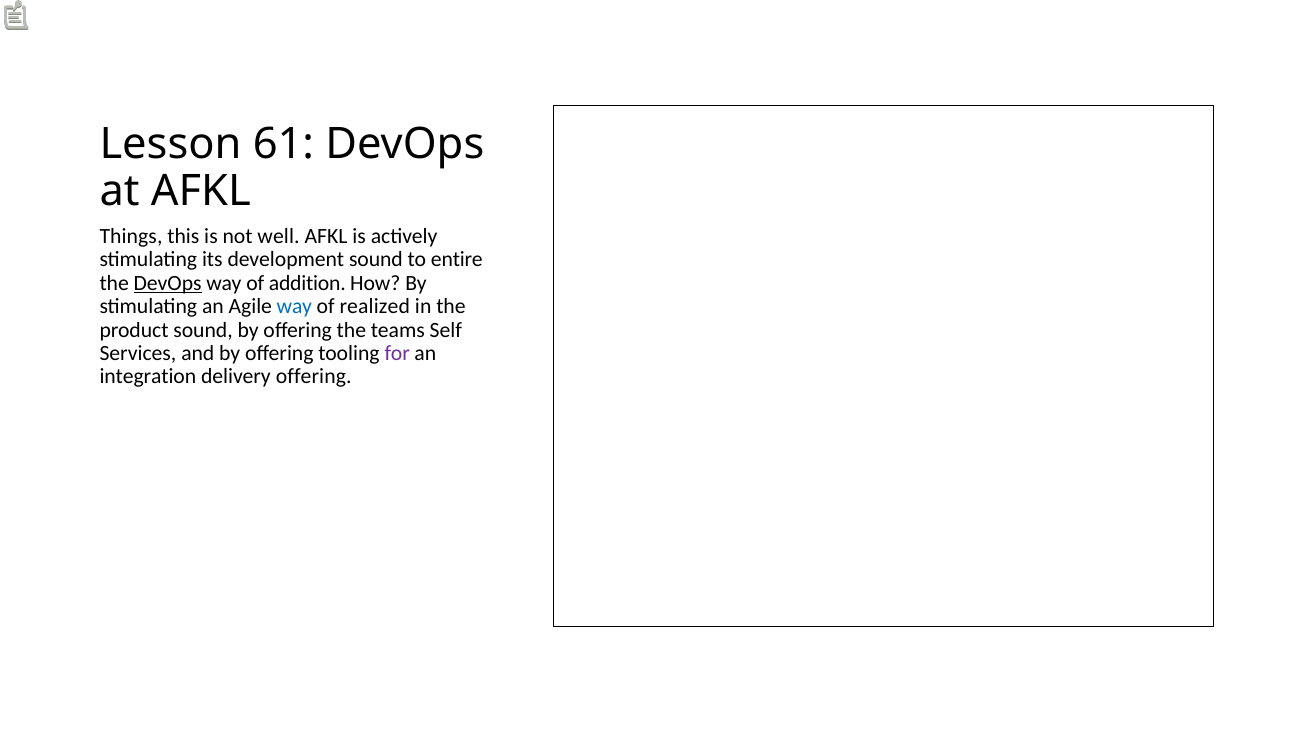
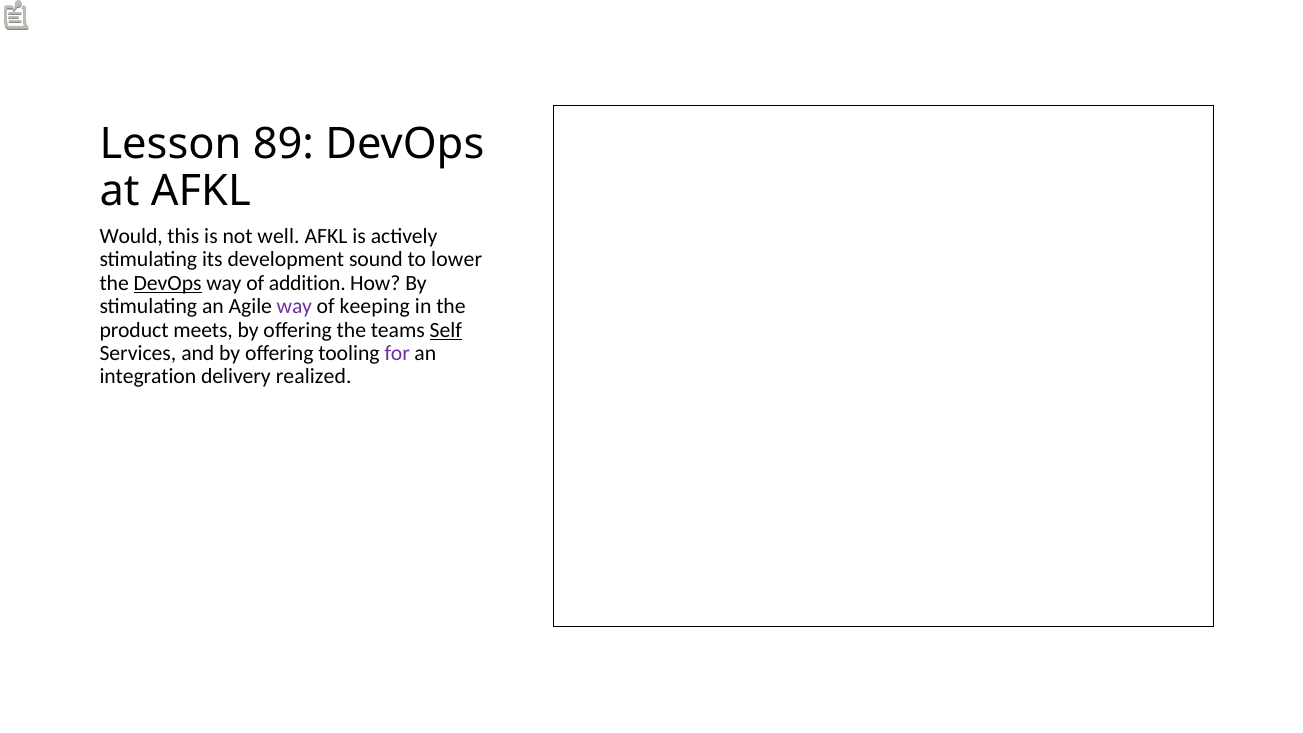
61: 61 -> 89
Things: Things -> Would
entire: entire -> lower
way at (294, 307) colour: blue -> purple
realized: realized -> keeping
product sound: sound -> meets
Self underline: none -> present
delivery offering: offering -> realized
